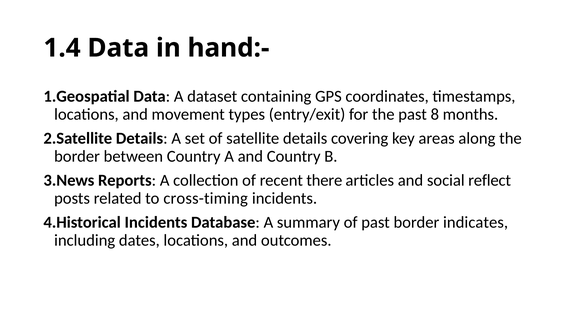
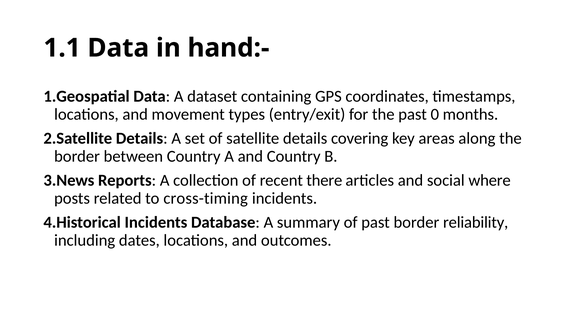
1.4: 1.4 -> 1.1
8: 8 -> 0
reflect: reflect -> where
indicates: indicates -> reliability
